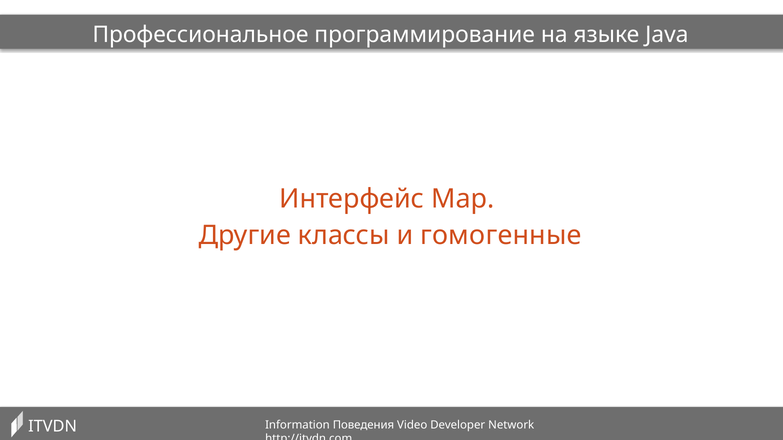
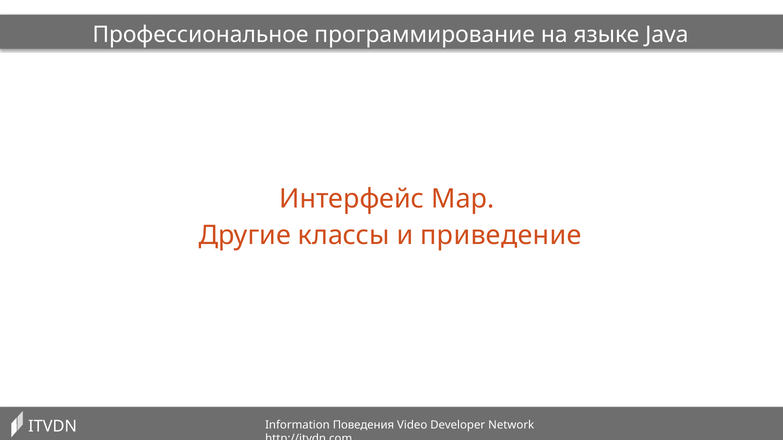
гомогенные: гомогенные -> приведение
